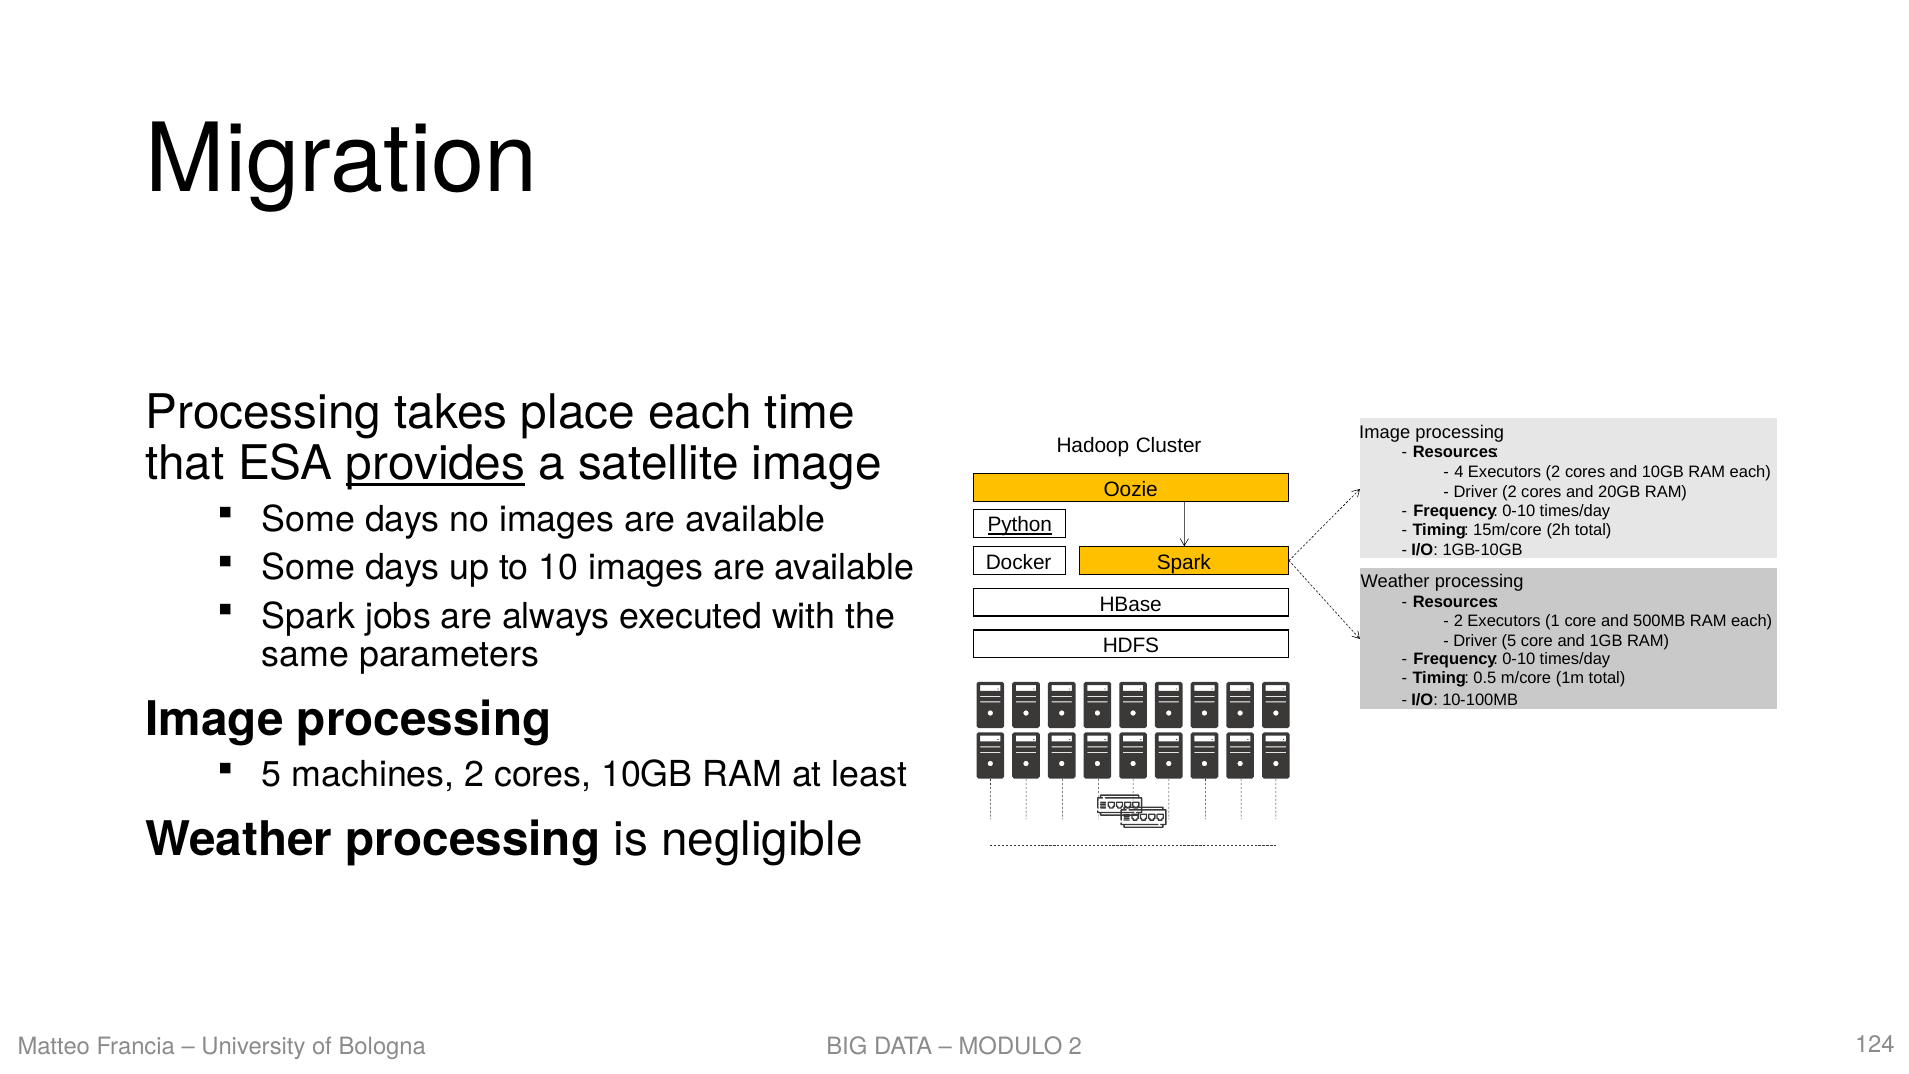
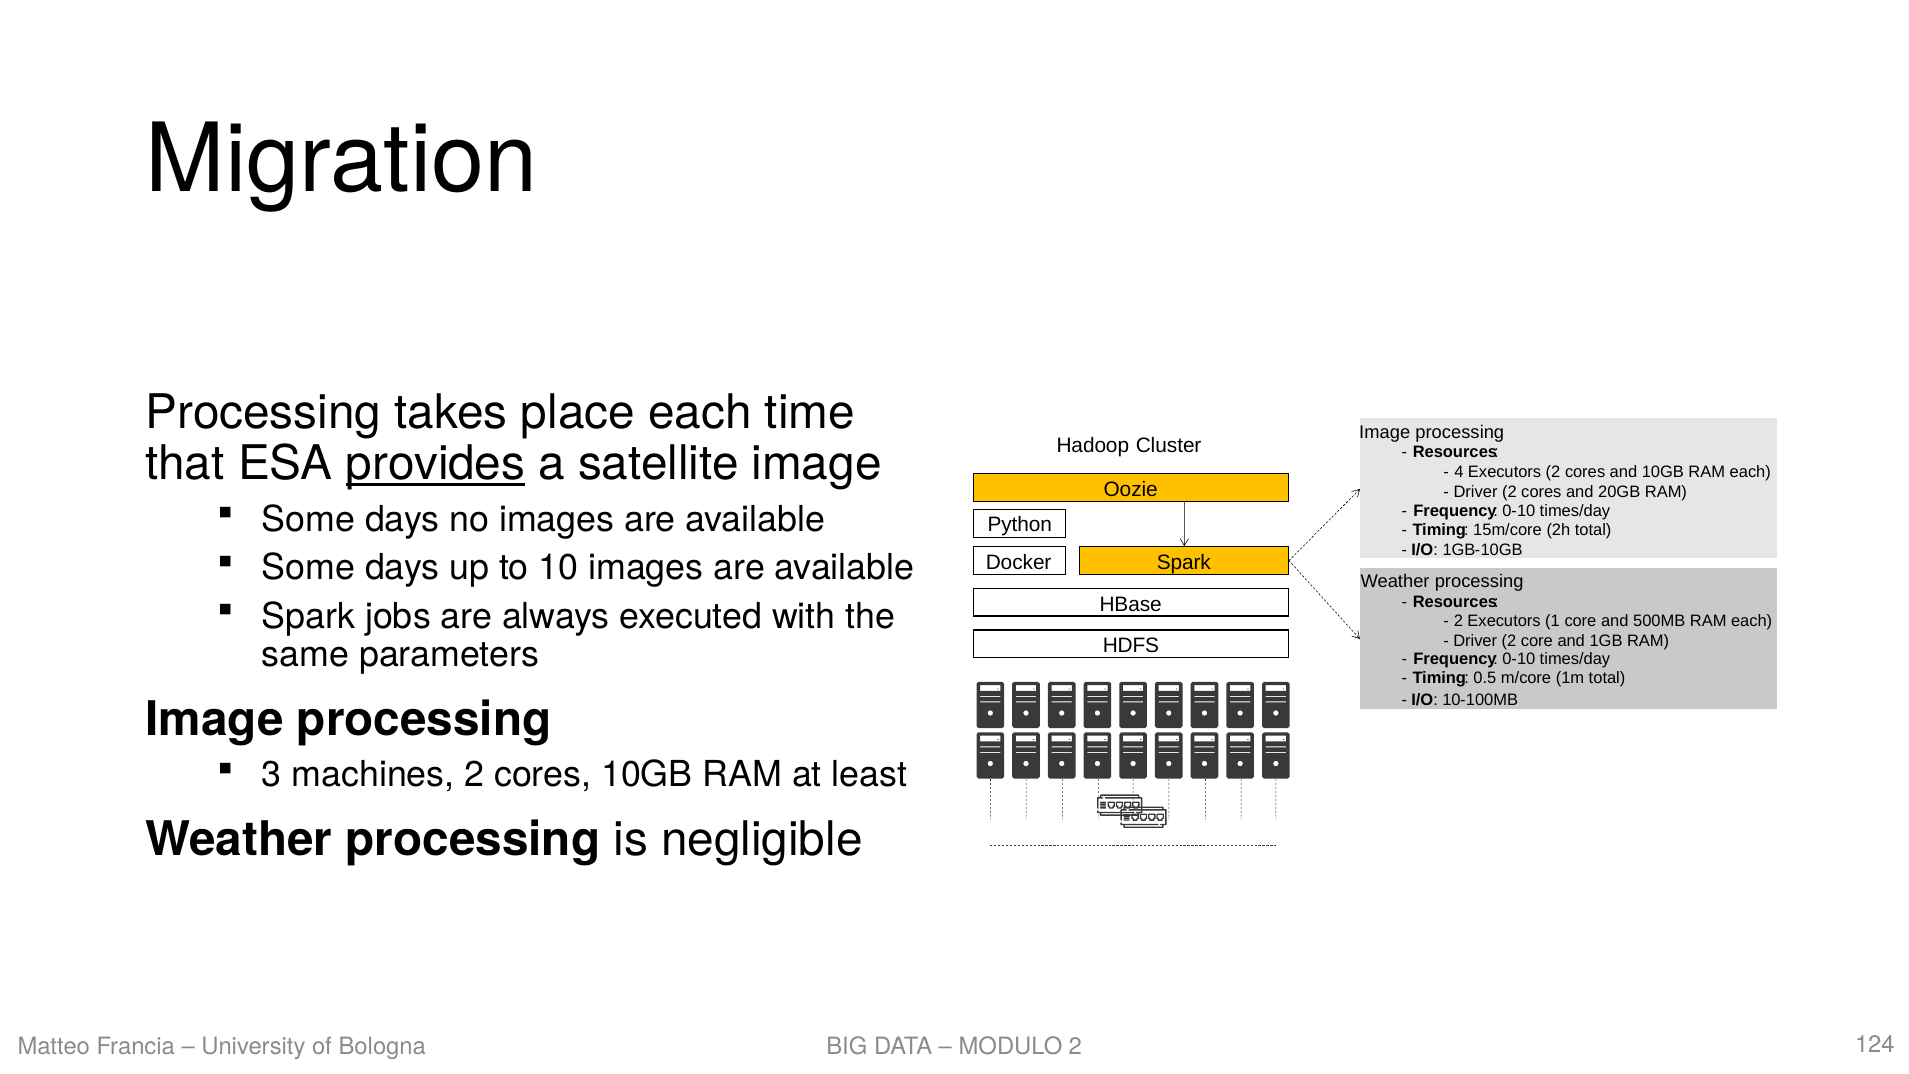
Python underline: present -> none
5 at (1509, 641): 5 -> 2
5 at (272, 775): 5 -> 3
